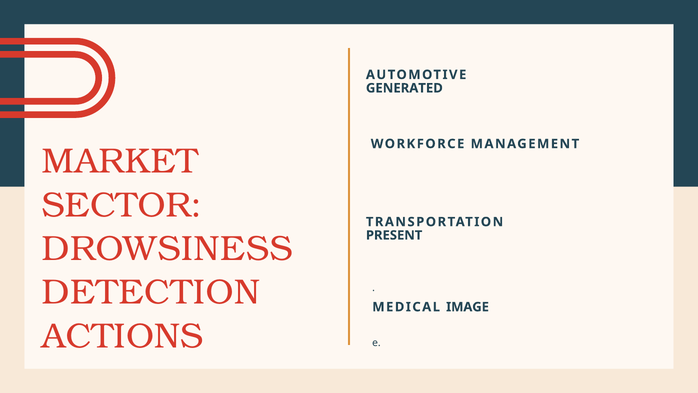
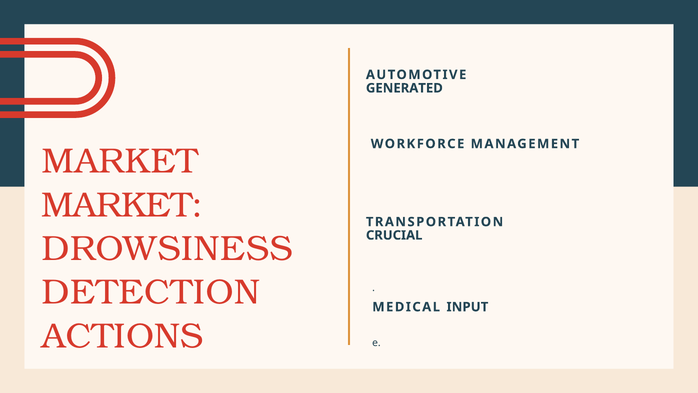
SECTOR at (122, 205): SECTOR -> MARKET
PRESENT: PRESENT -> CRUCIAL
IMAGE: IMAGE -> INPUT
